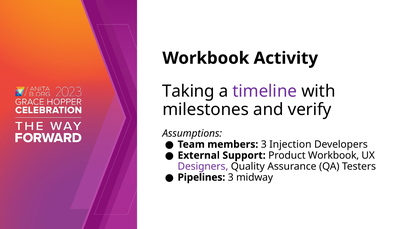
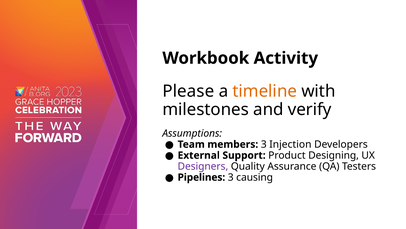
Taking: Taking -> Please
timeline colour: purple -> orange
Product Workbook: Workbook -> Designing
midway: midway -> causing
